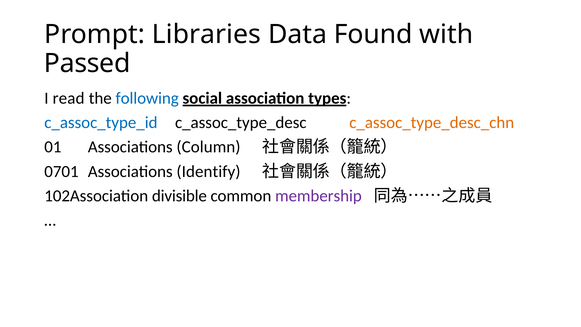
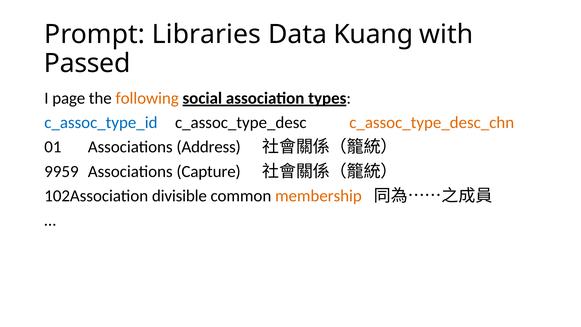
Found: Found -> Kuang
read: read -> page
following colour: blue -> orange
Column: Column -> Address
0701: 0701 -> 9959
Identify: Identify -> Capture
membership colour: purple -> orange
